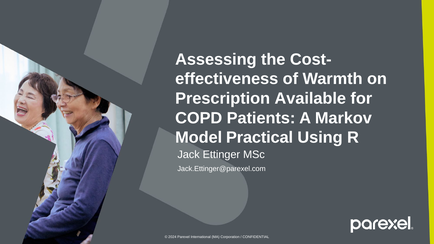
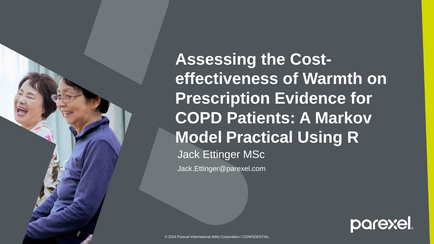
Available: Available -> Evidence
